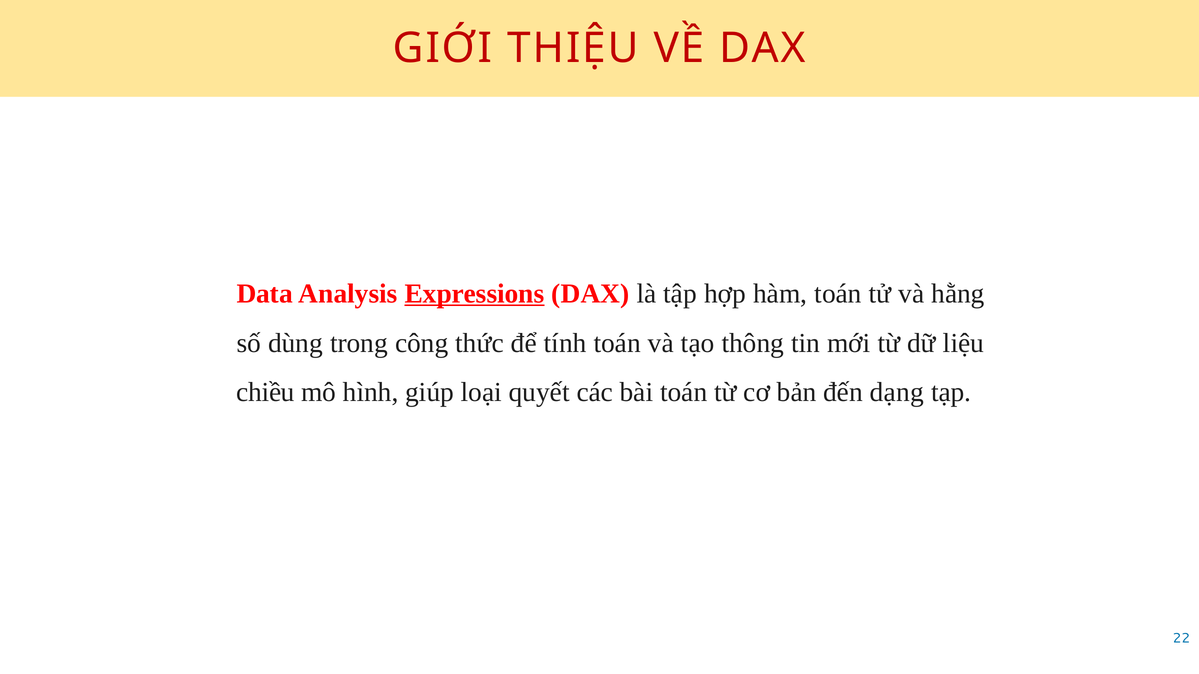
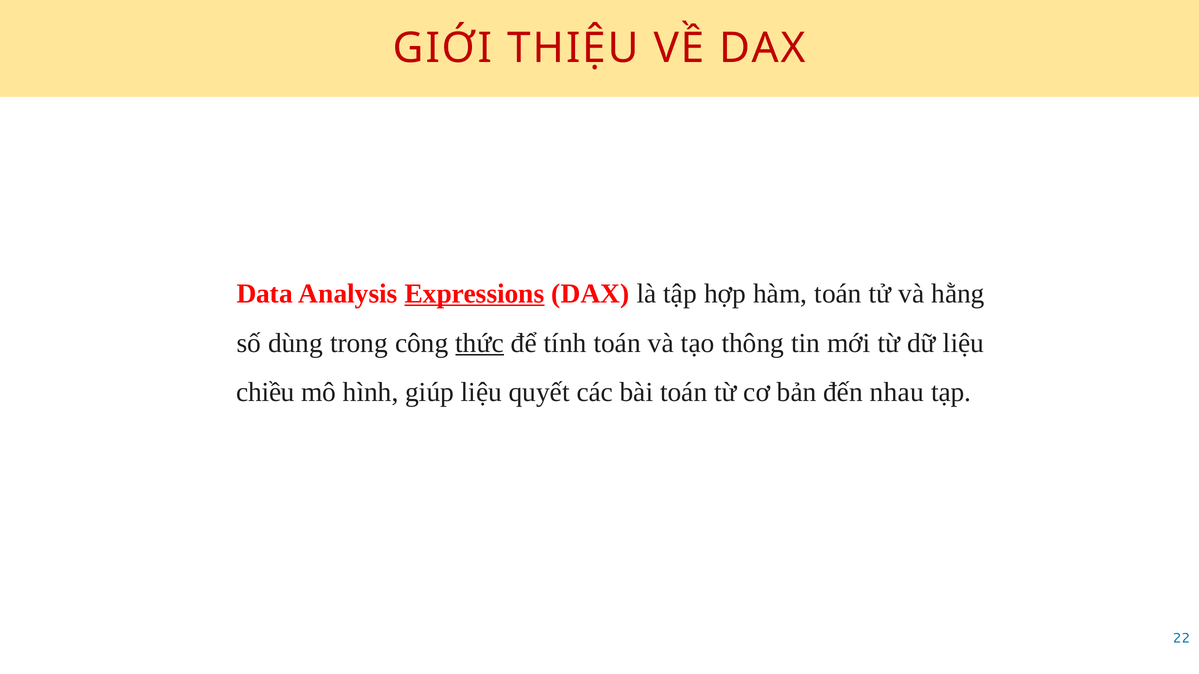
thức underline: none -> present
giúp loại: loại -> liệu
dạng: dạng -> nhau
